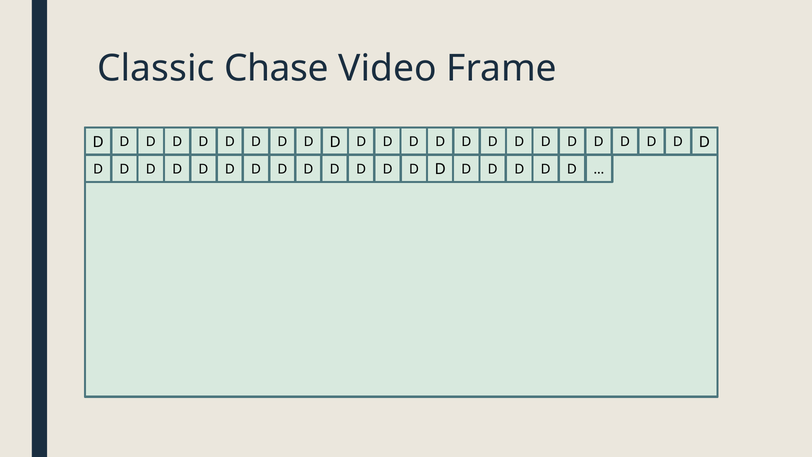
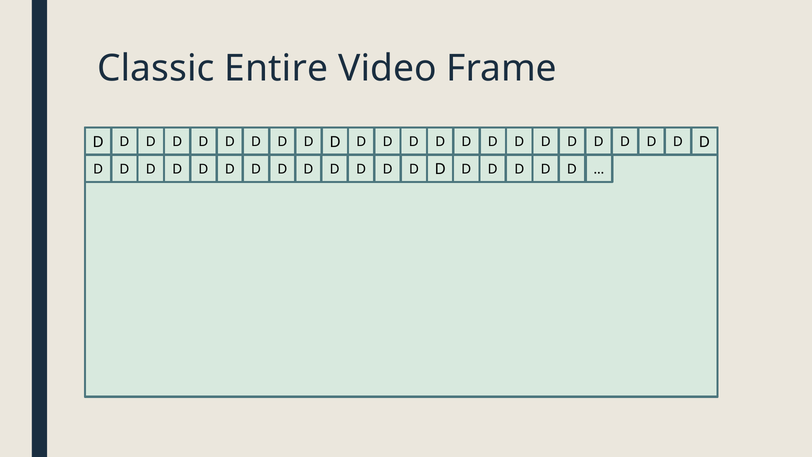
Chase: Chase -> Entire
